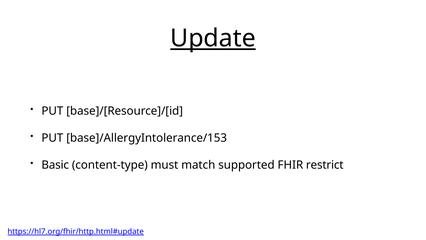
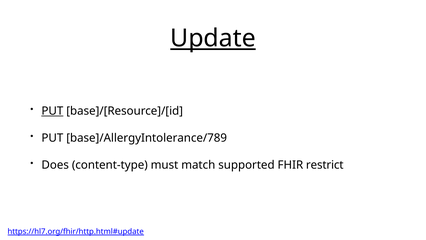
PUT at (52, 111) underline: none -> present
base]/AllergyIntolerance/153: base]/AllergyIntolerance/153 -> base]/AllergyIntolerance/789
Basic: Basic -> Does
